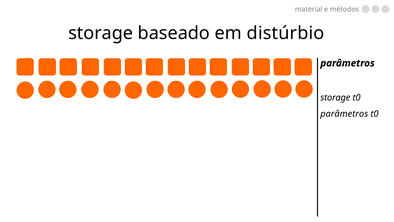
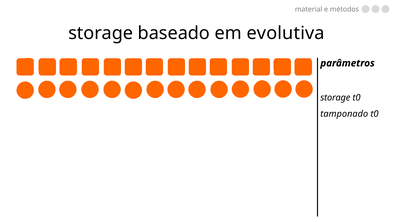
distúrbio: distúrbio -> evolutiva
parâmetros at (344, 114): parâmetros -> tamponado
